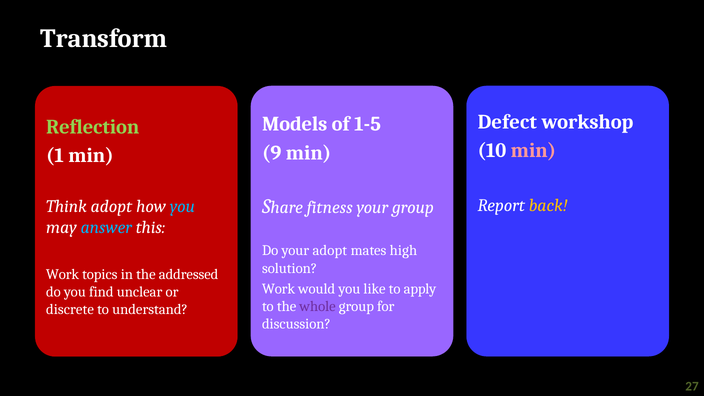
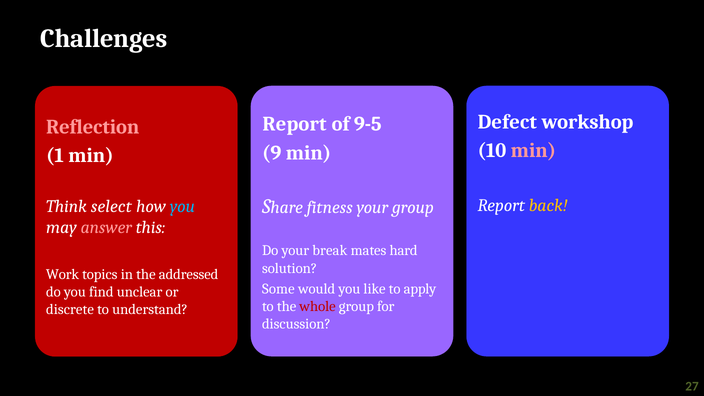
Transform: Transform -> Challenges
Models at (295, 124): Models -> Report
1-5: 1-5 -> 9-5
Reflection colour: light green -> pink
Think adopt: adopt -> select
answer colour: light blue -> pink
your adopt: adopt -> break
high: high -> hard
Work at (279, 289): Work -> Some
whole colour: purple -> red
